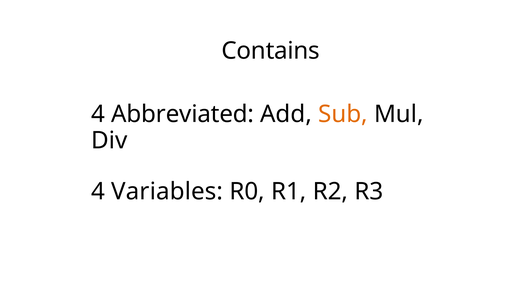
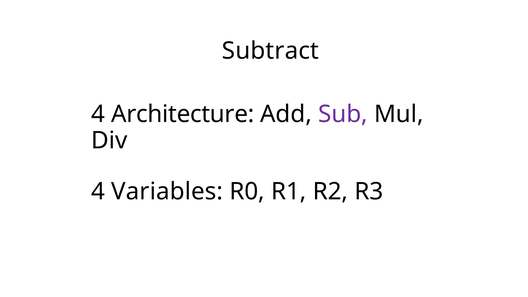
Contains: Contains -> Subtract
Abbreviated: Abbreviated -> Architecture
Sub colour: orange -> purple
